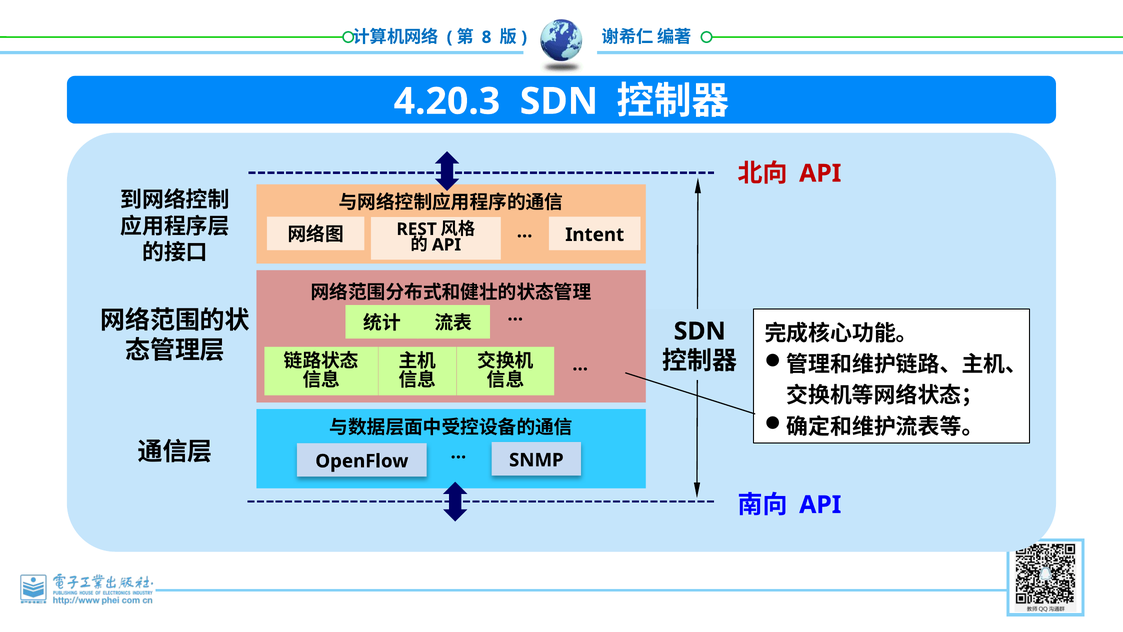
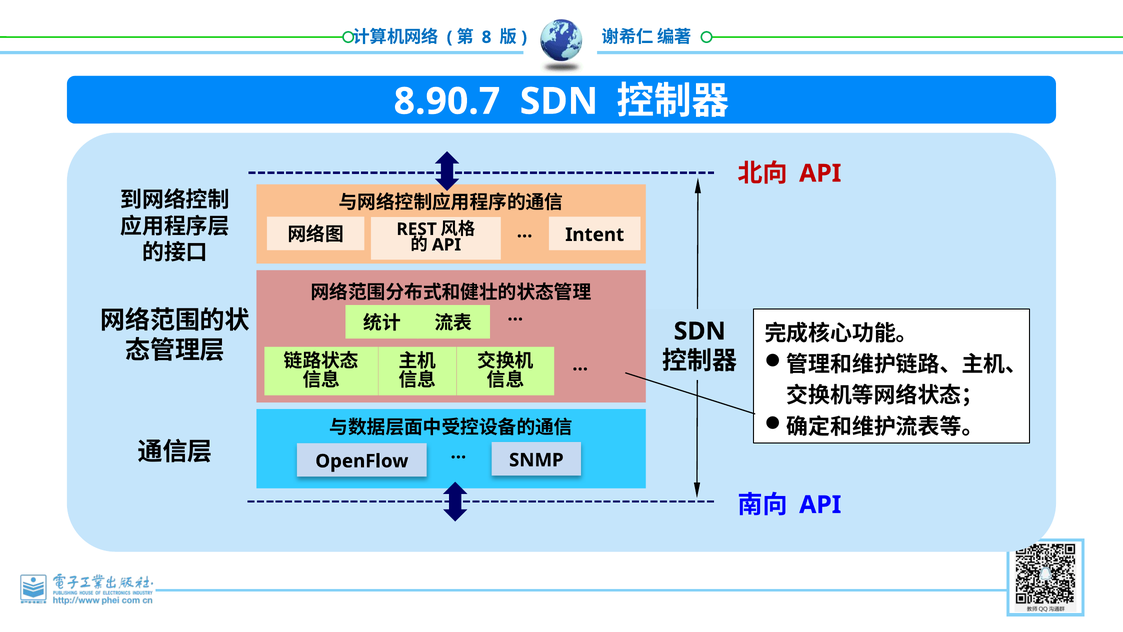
4.20.3: 4.20.3 -> 8.90.7
